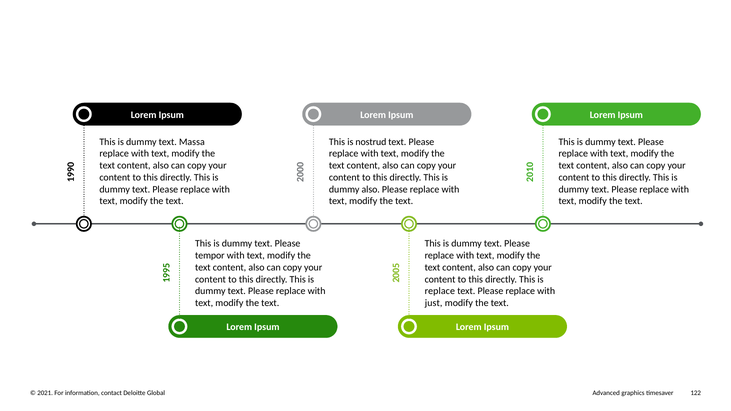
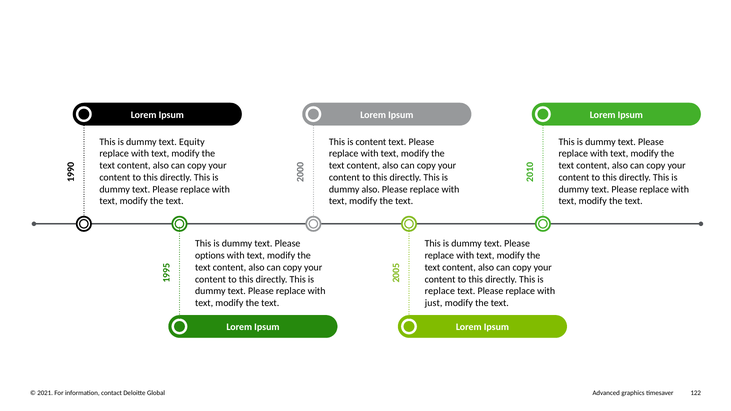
Massa: Massa -> Equity
is nostrud: nostrud -> content
tempor: tempor -> options
